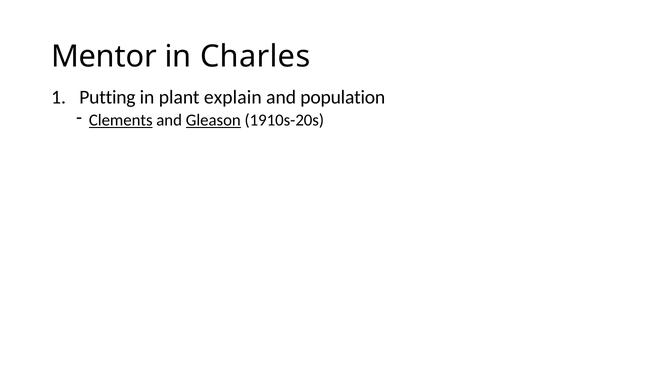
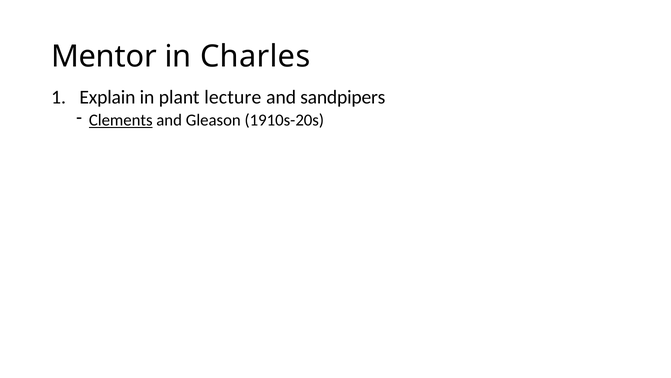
Putting: Putting -> Explain
explain: explain -> lecture
population: population -> sandpipers
Gleason underline: present -> none
